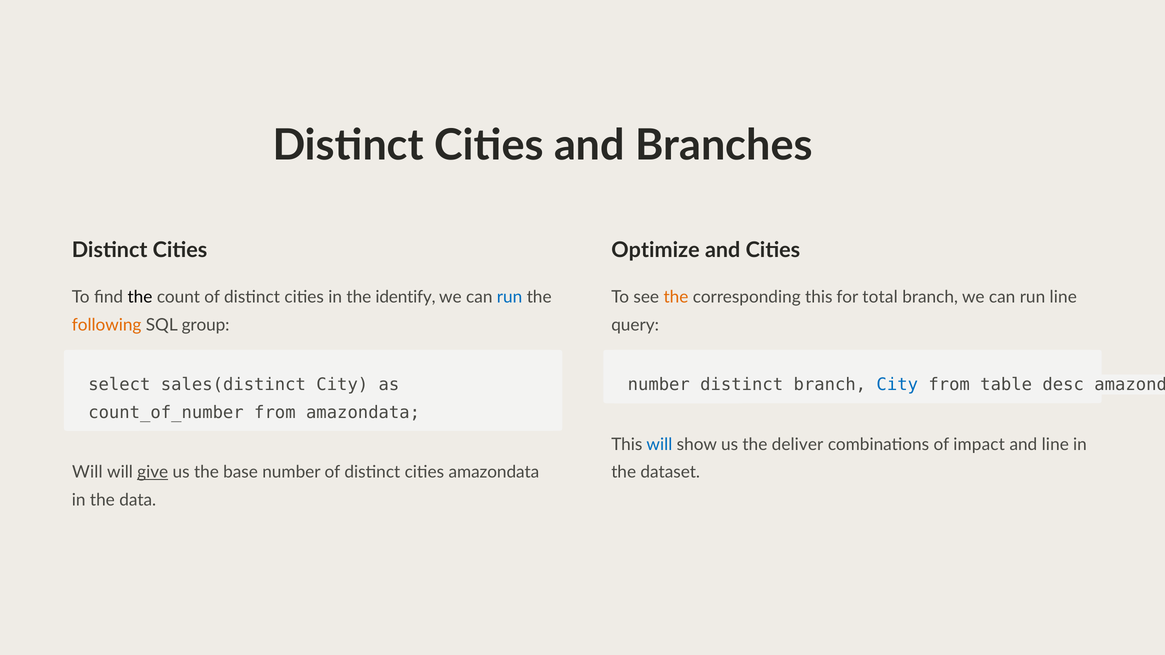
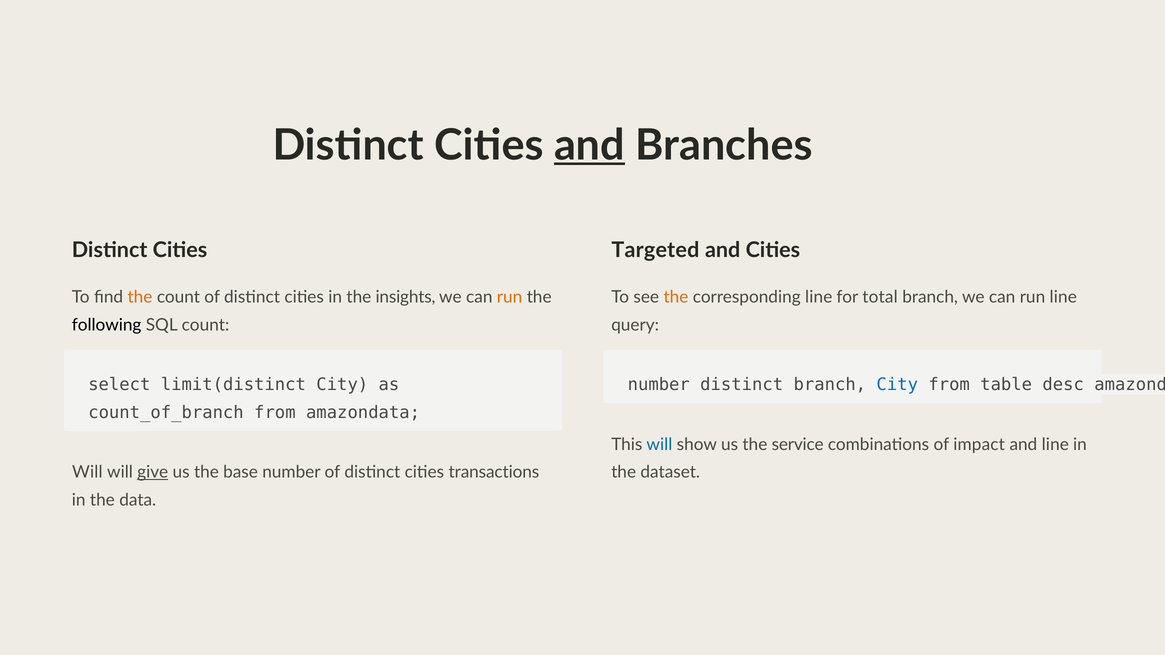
and at (589, 145) underline: none -> present
Optimize: Optimize -> Targeted
the at (140, 297) colour: black -> orange
identify: identify -> insights
run at (510, 297) colour: blue -> orange
corresponding this: this -> line
following colour: orange -> black
SQL group: group -> count
sales(distinct: sales(distinct -> limit(distinct
count_of_number: count_of_number -> count_of_branch
deliver: deliver -> service
cities amazondata: amazondata -> transactions
